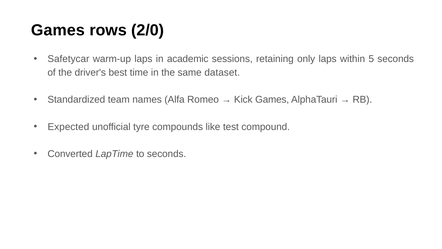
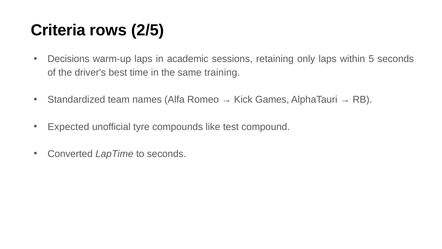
Games at (58, 30): Games -> Criteria
2/0: 2/0 -> 2/5
Safetycar: Safetycar -> Decisions
dataset: dataset -> training
